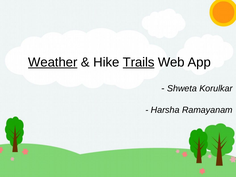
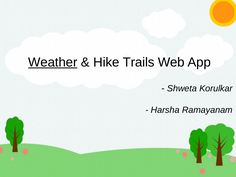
Trails underline: present -> none
